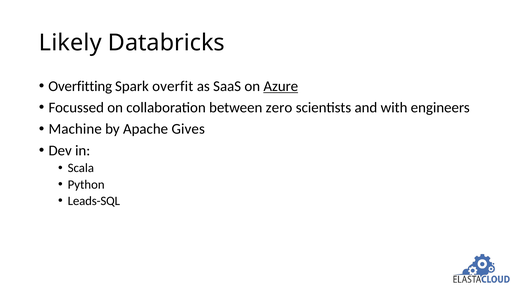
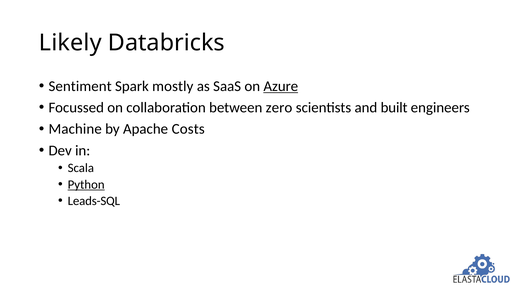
Overfitting: Overfitting -> Sentiment
overfit: overfit -> mostly
with: with -> built
Gives: Gives -> Costs
Python underline: none -> present
